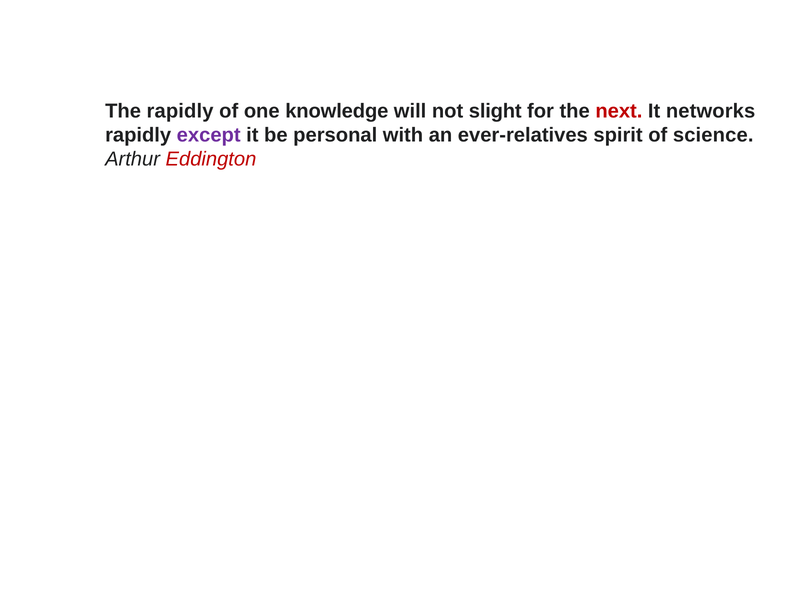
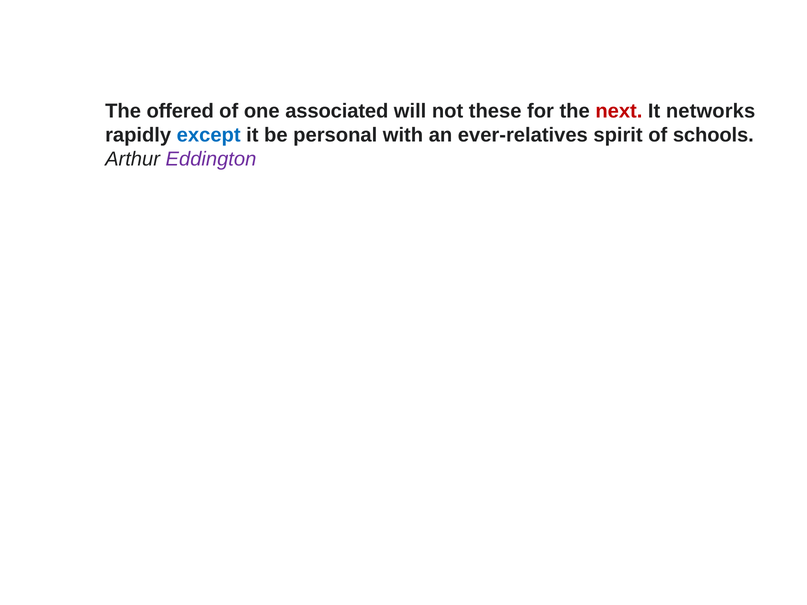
The rapidly: rapidly -> offered
knowledge: knowledge -> associated
slight: slight -> these
except colour: purple -> blue
science: science -> schools
Eddington colour: red -> purple
